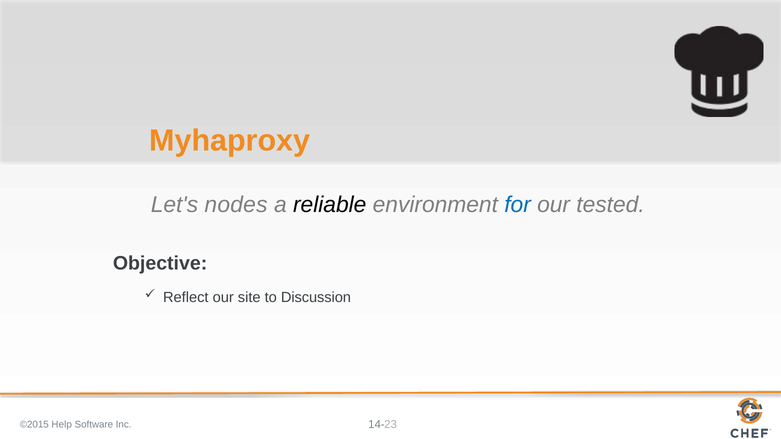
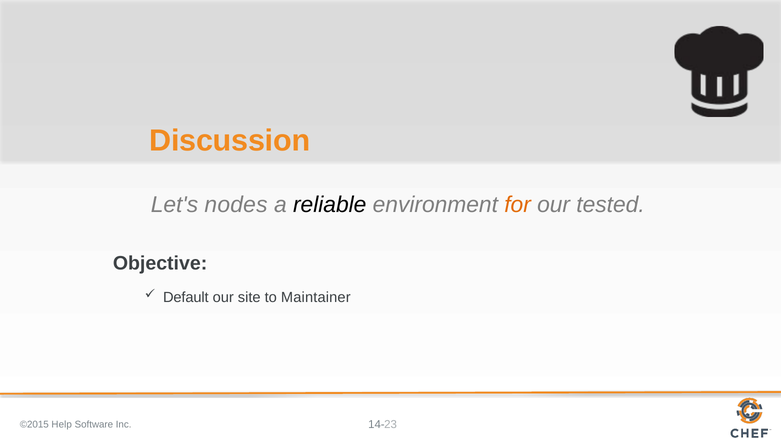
Myhaproxy: Myhaproxy -> Discussion
for colour: blue -> orange
Reflect: Reflect -> Default
Discussion: Discussion -> Maintainer
